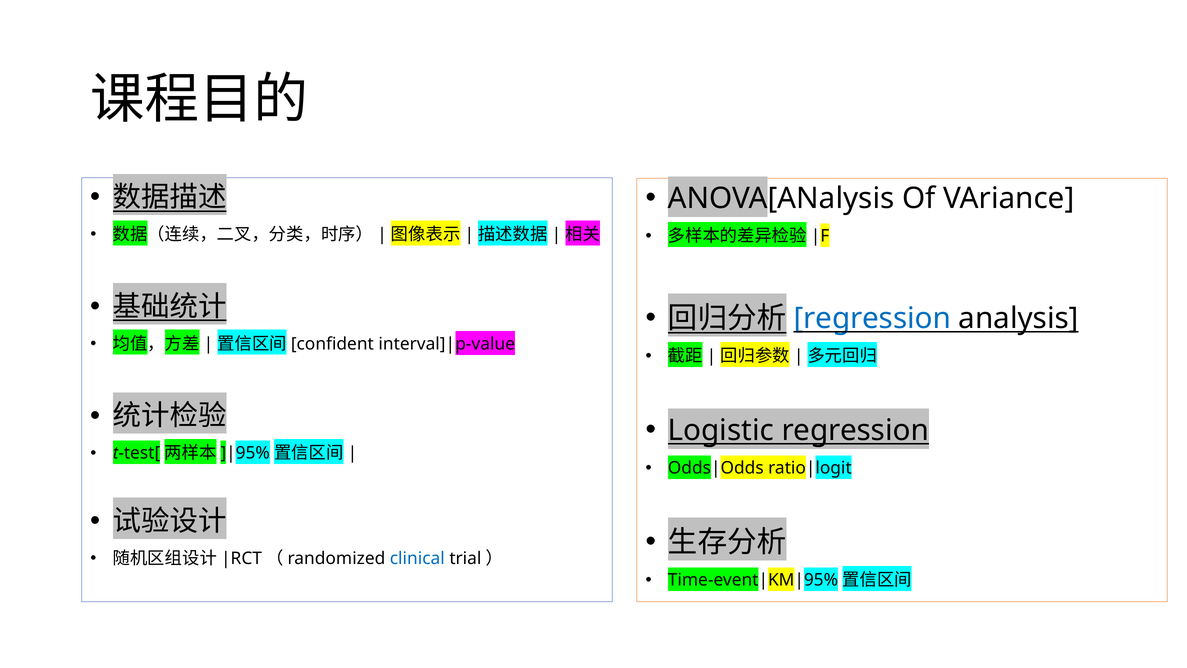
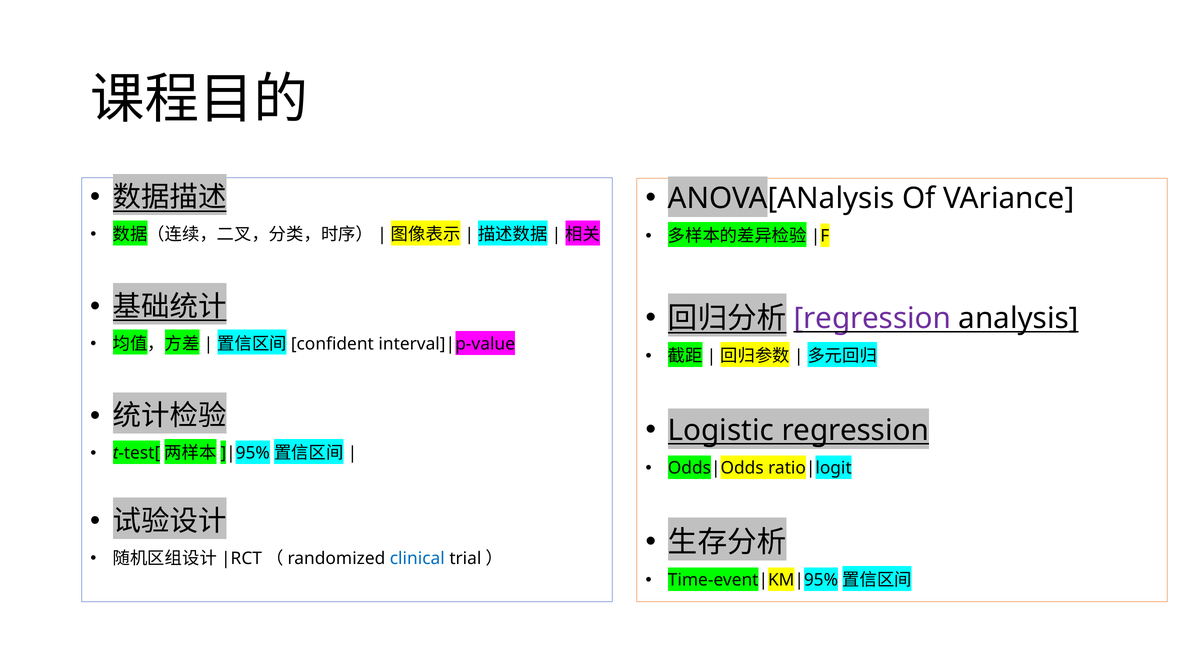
regression at (872, 318) colour: blue -> purple
